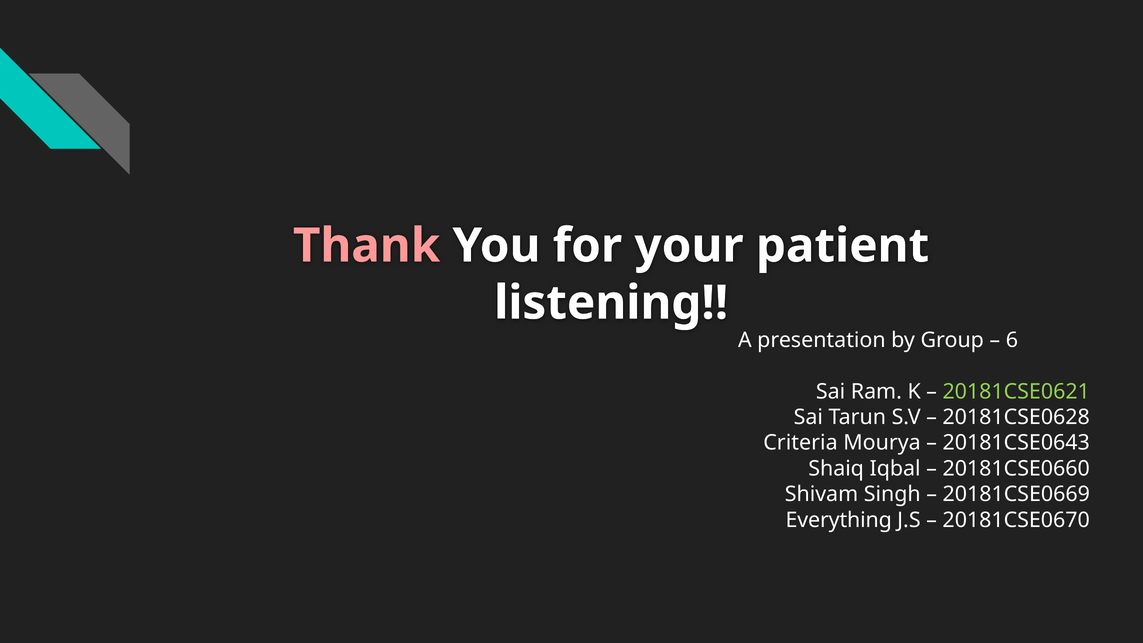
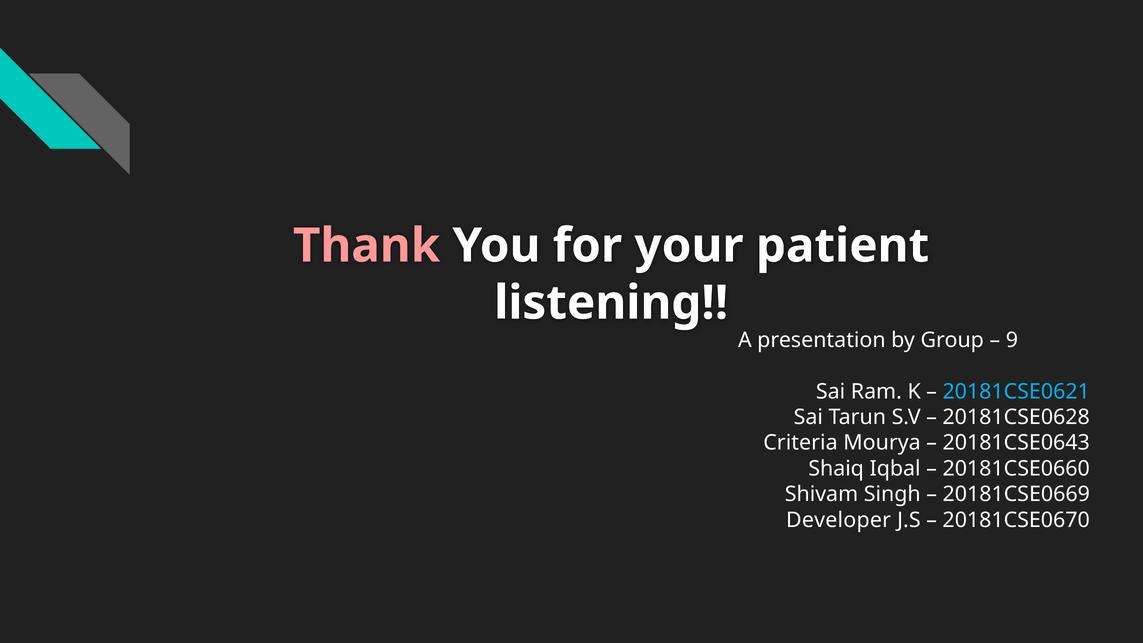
6: 6 -> 9
20181CSE0621 colour: light green -> light blue
Everything: Everything -> Developer
